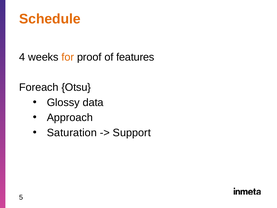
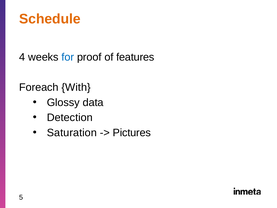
for colour: orange -> blue
Otsu: Otsu -> With
Approach: Approach -> Detection
Support: Support -> Pictures
